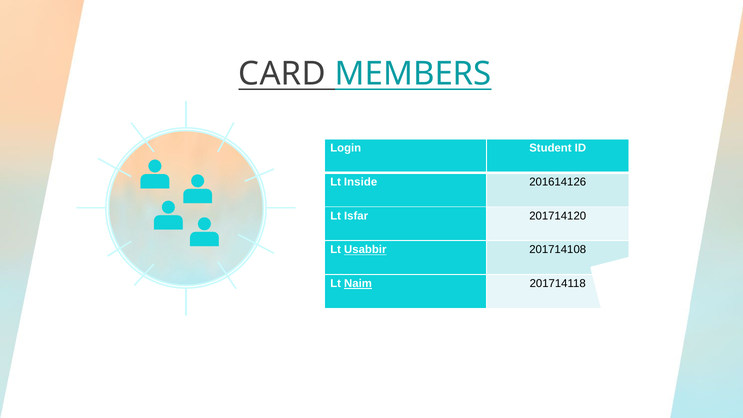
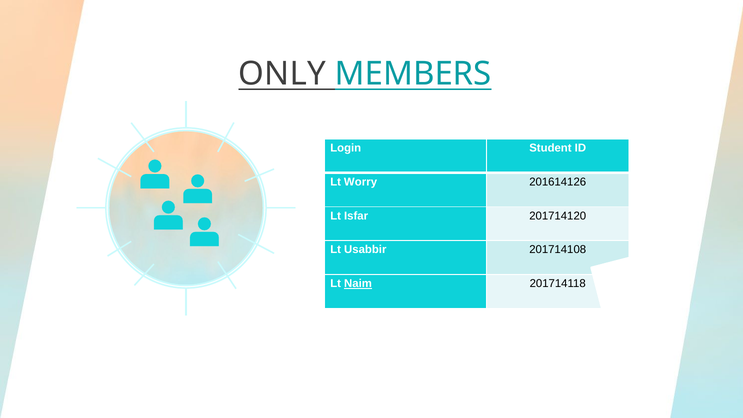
CARD: CARD -> ONLY
Inside: Inside -> Worry
Usabbir underline: present -> none
